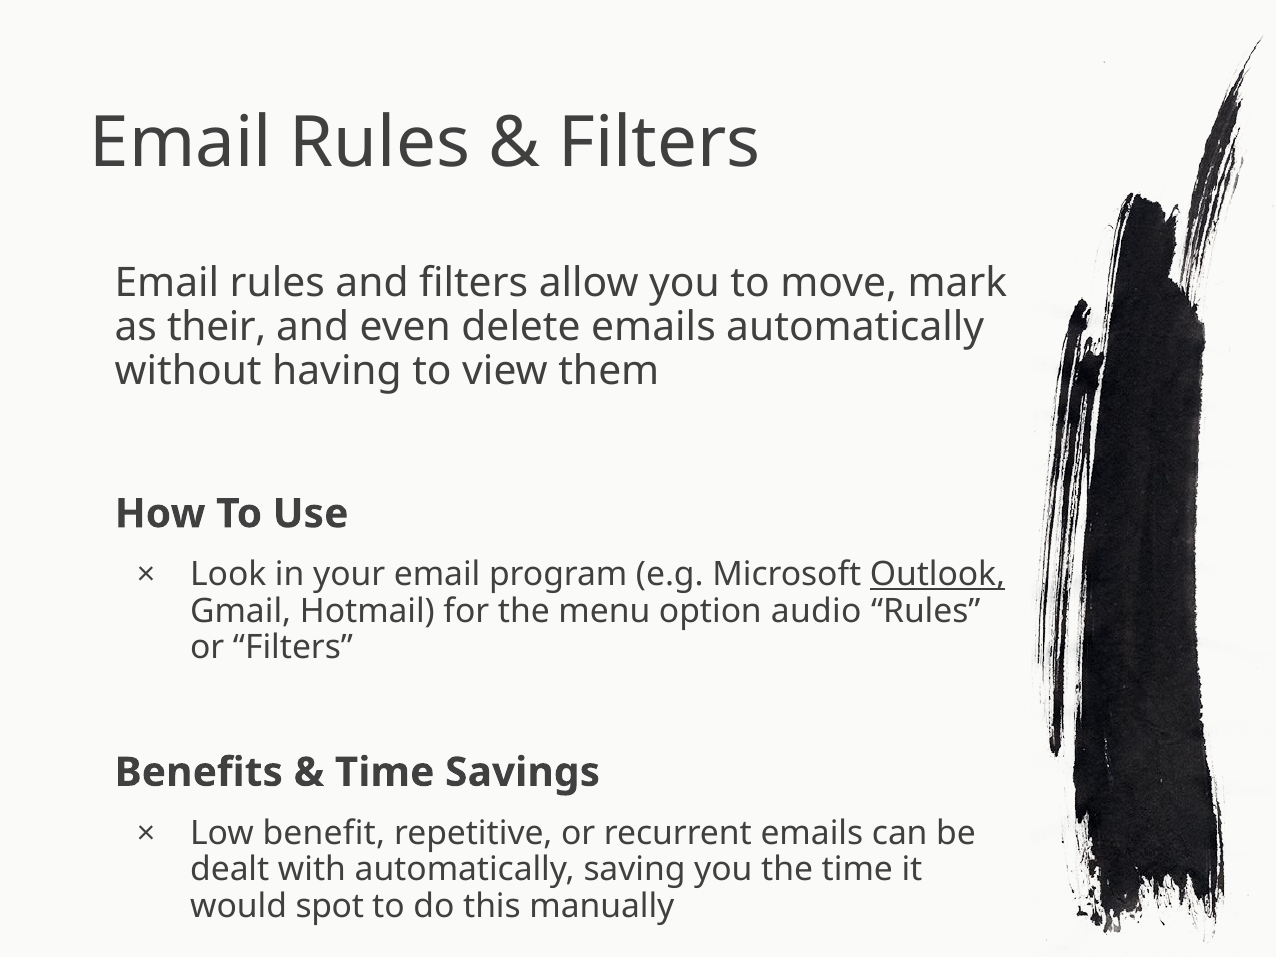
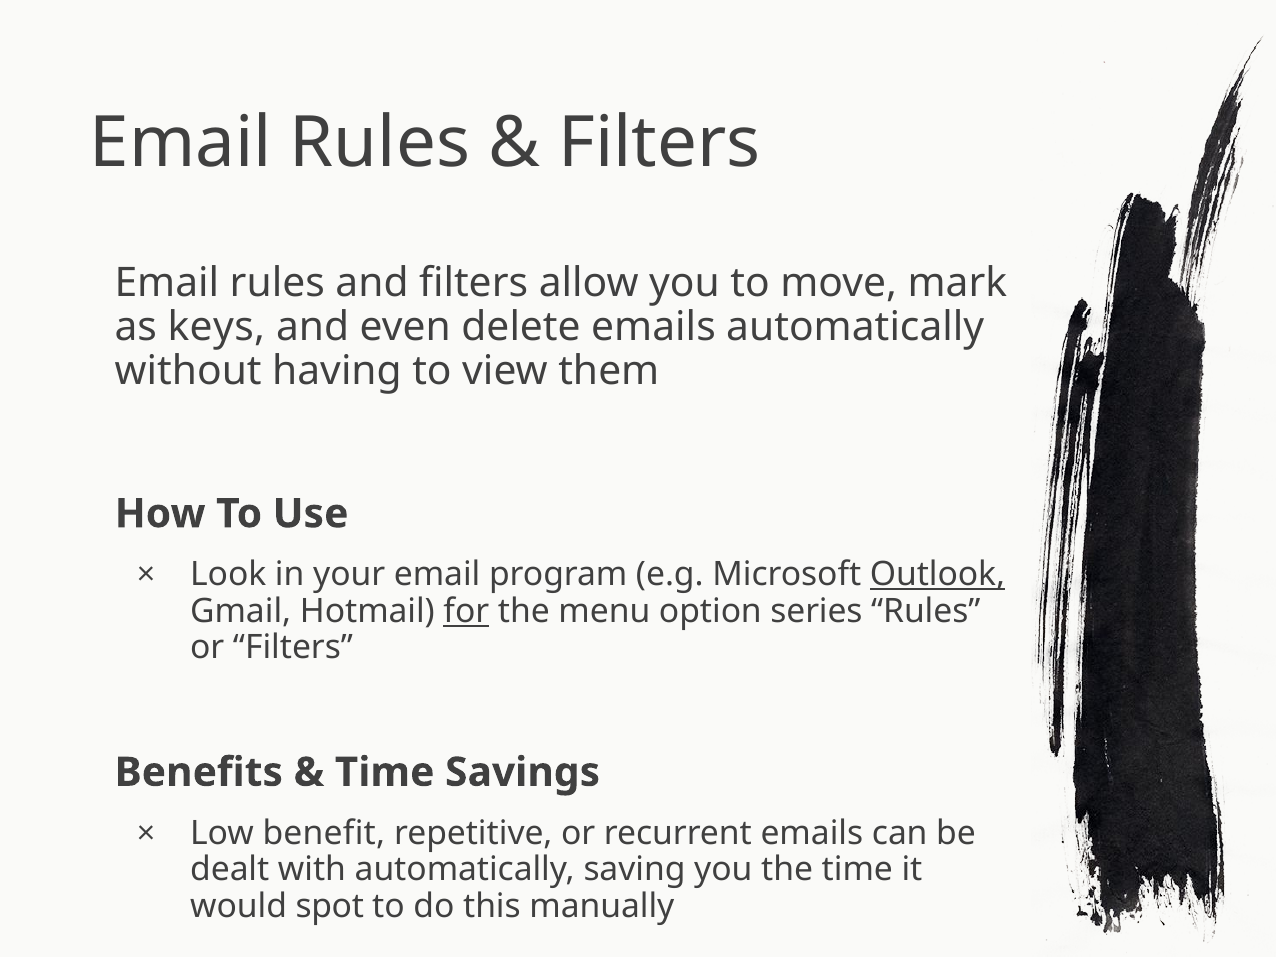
their: their -> keys
for underline: none -> present
audio: audio -> series
